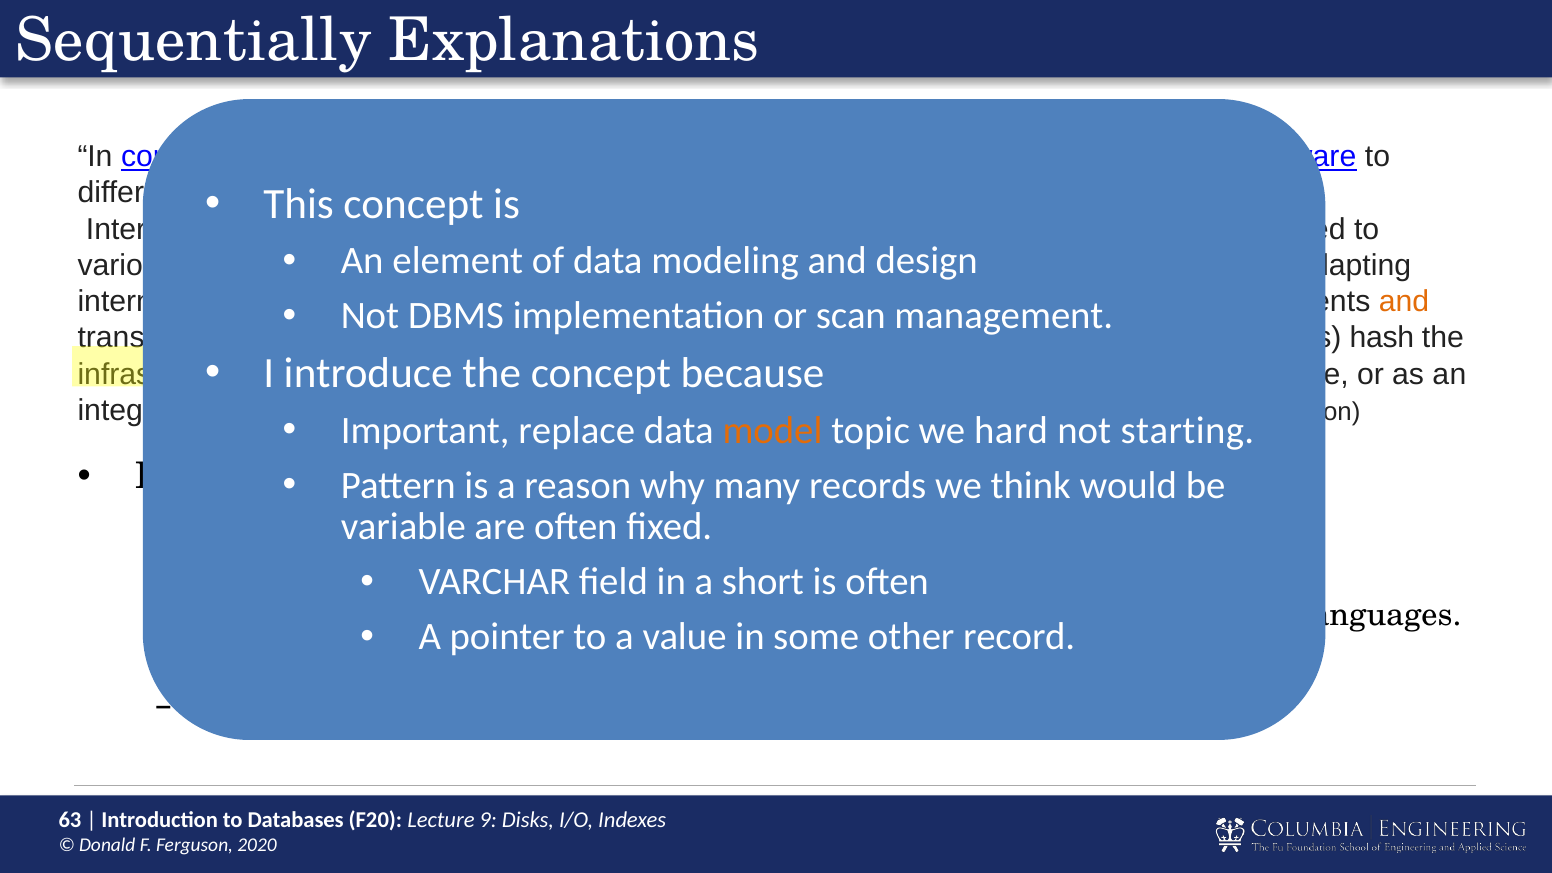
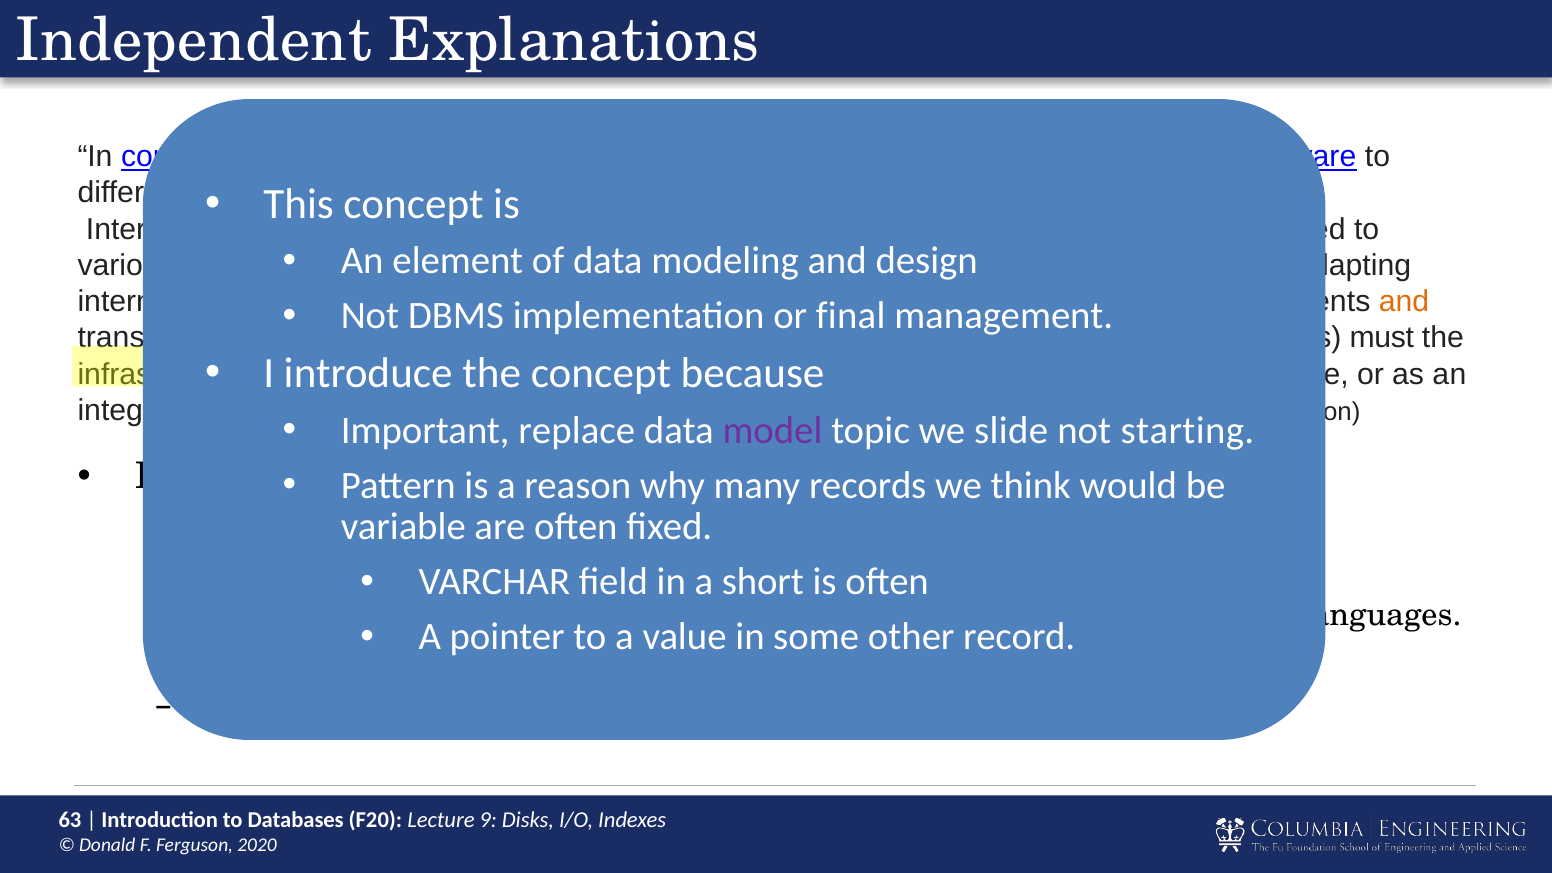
Sequentially: Sequentially -> Independent
scan: scan -> final
hash: hash -> must
model colour: orange -> purple
hard: hard -> slide
